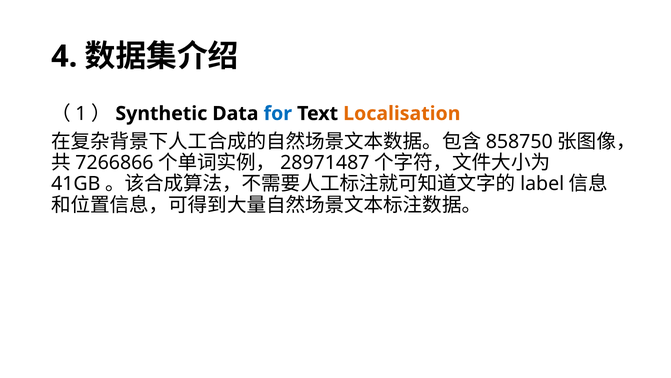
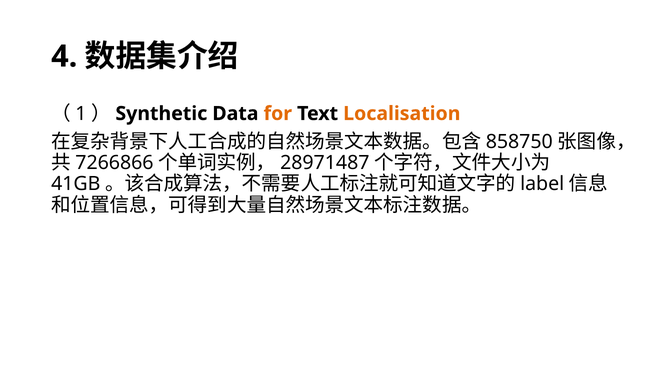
for colour: blue -> orange
